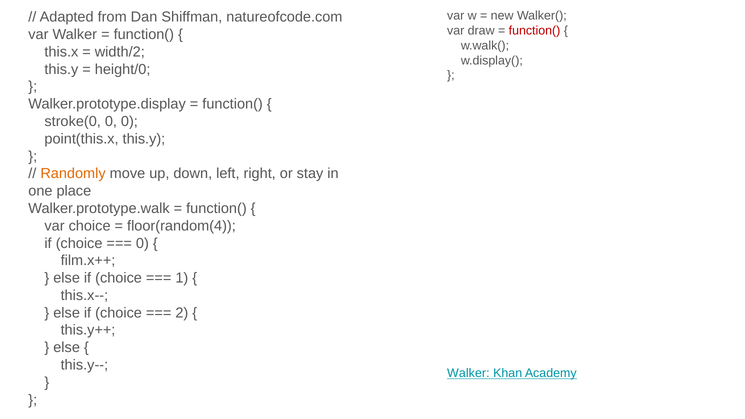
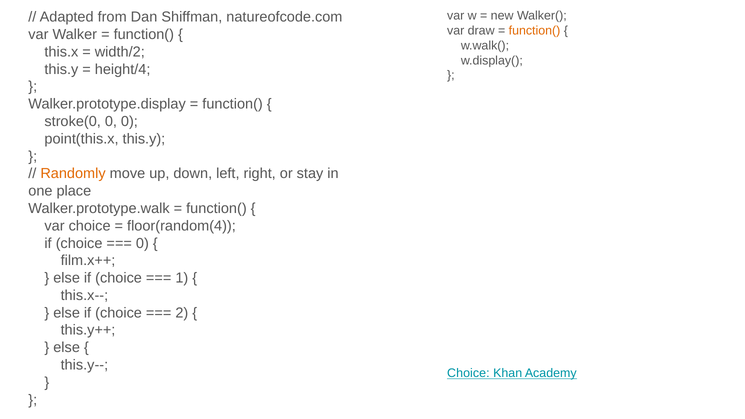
function( at (535, 31) colour: red -> orange
height/0: height/0 -> height/4
Walker at (468, 373): Walker -> Choice
